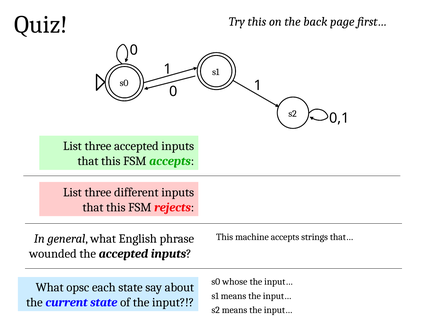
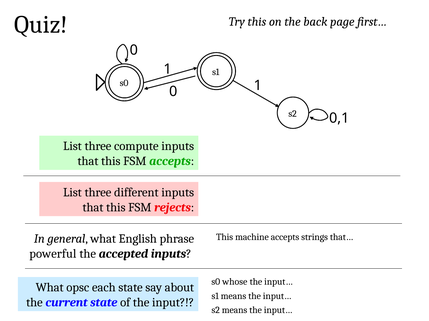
three accepted: accepted -> compute
wounded: wounded -> powerful
